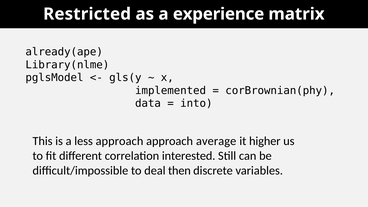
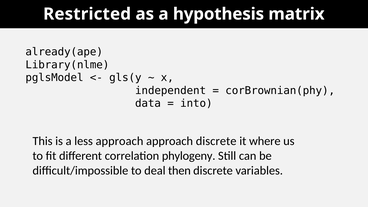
experience: experience -> hypothesis
implemented: implemented -> independent
approach average: average -> discrete
higher: higher -> where
interested: interested -> phylogeny
